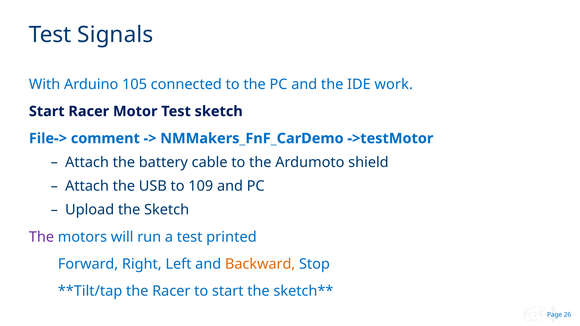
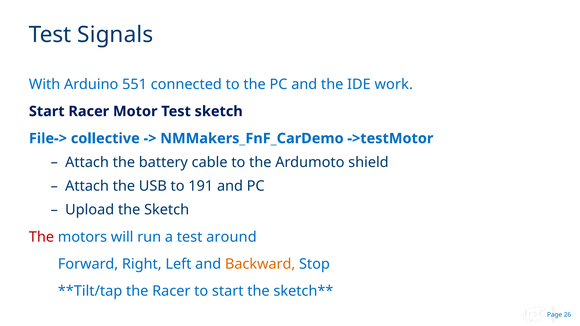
105: 105 -> 551
comment: comment -> collective
109: 109 -> 191
The at (41, 237) colour: purple -> red
printed: printed -> around
